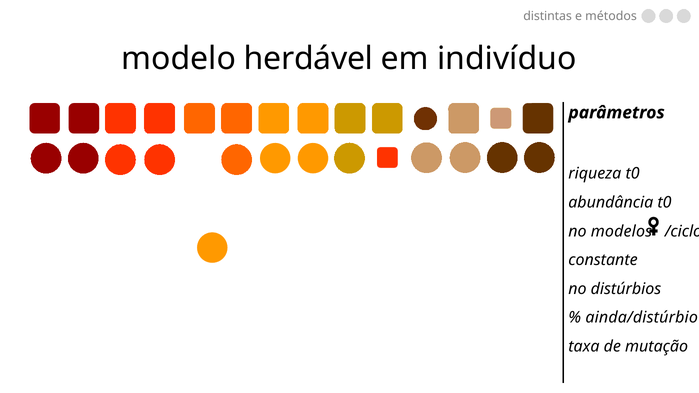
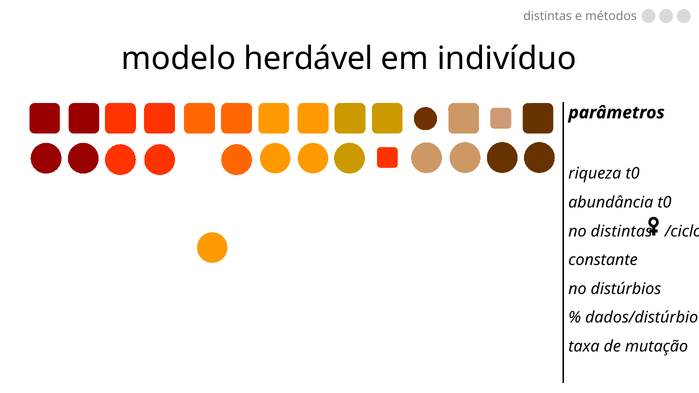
no modelos: modelos -> distintas
ainda/distúrbio: ainda/distúrbio -> dados/distúrbio
